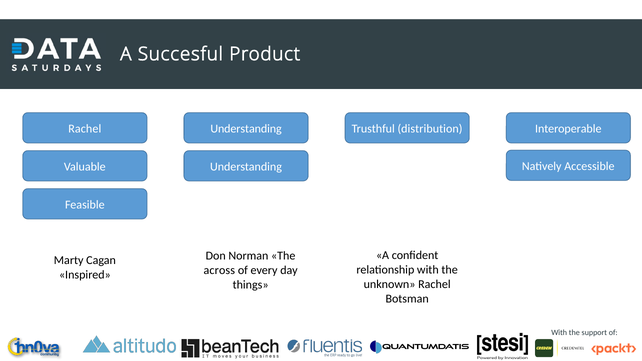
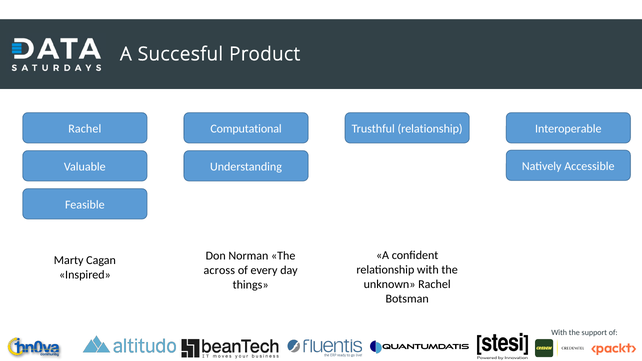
Understanding at (246, 129): Understanding -> Computational
Trusthful distribution: distribution -> relationship
